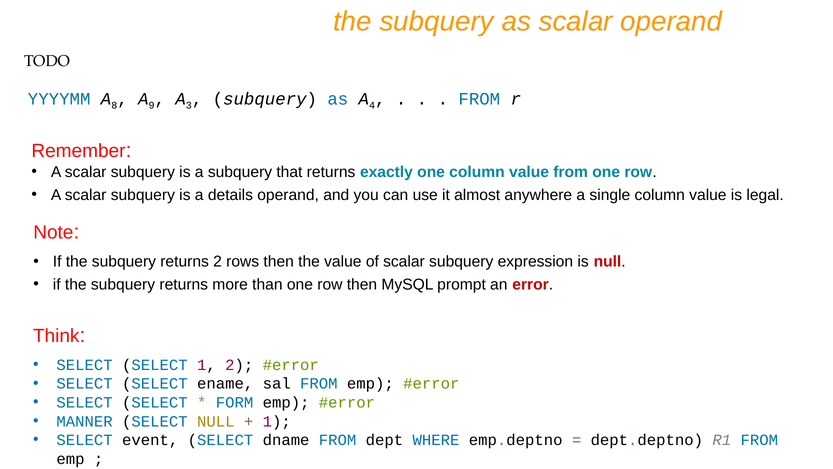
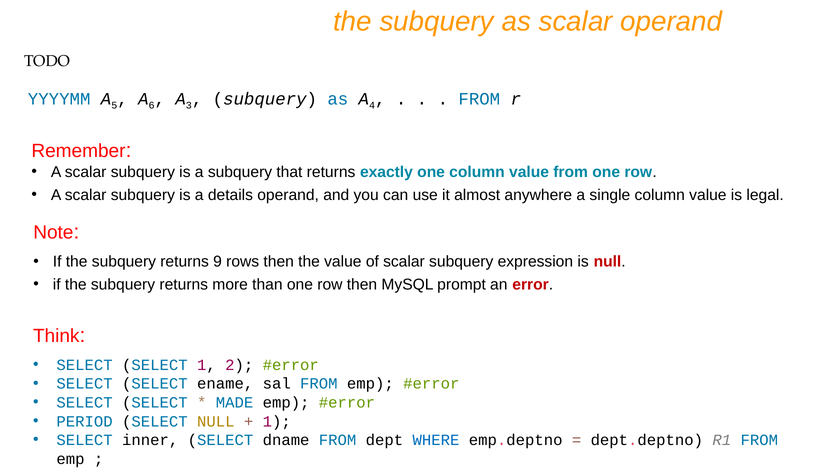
8: 8 -> 5
9: 9 -> 6
returns 2: 2 -> 9
FORM: FORM -> MADE
MANNER: MANNER -> PERIOD
event: event -> inner
